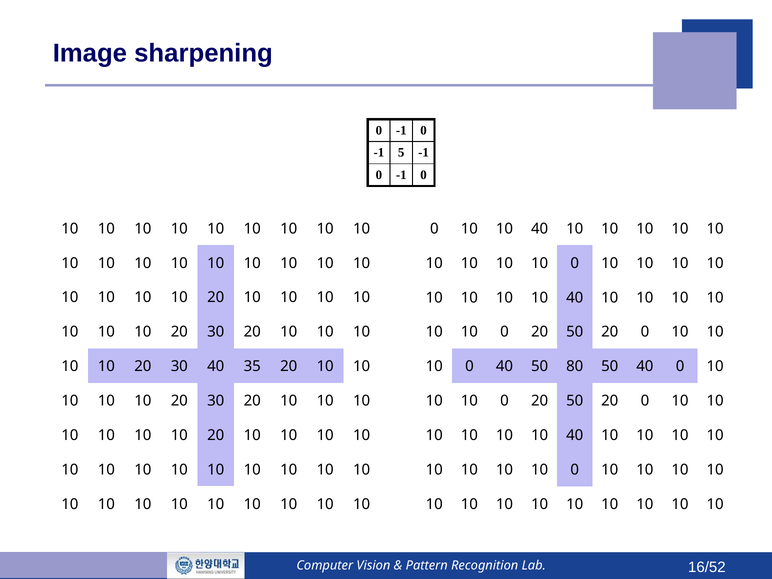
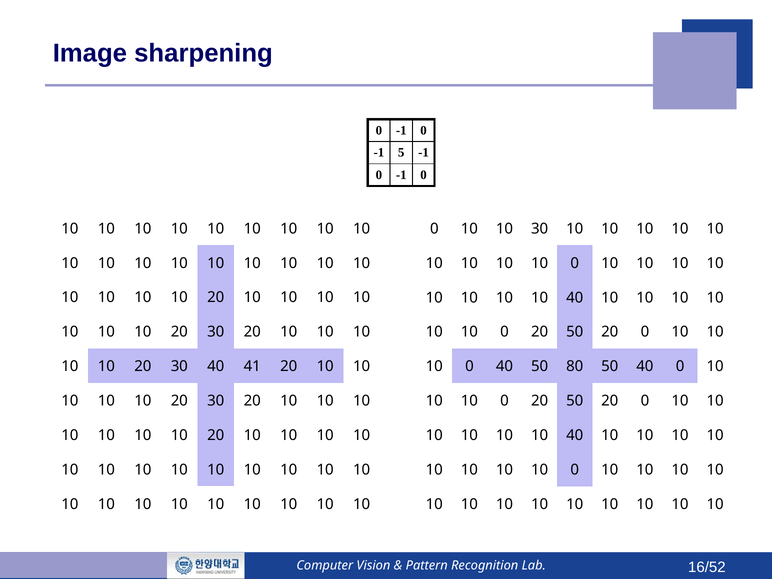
0 10 10 40: 40 -> 30
35: 35 -> 41
